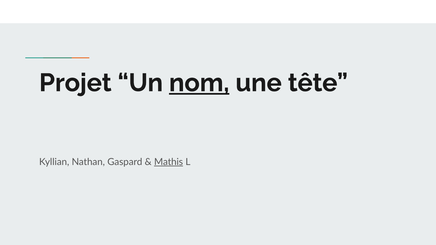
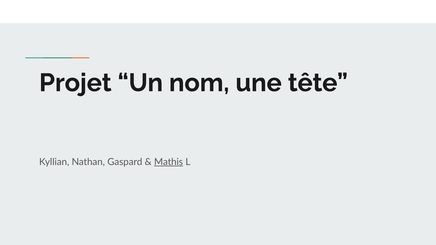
nom underline: present -> none
